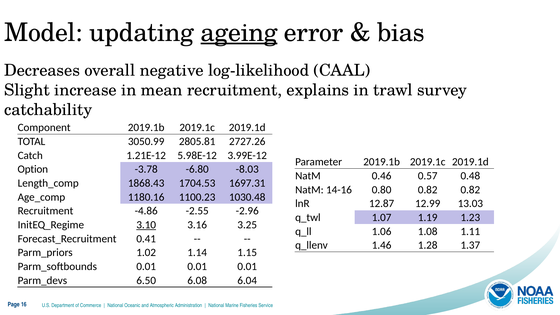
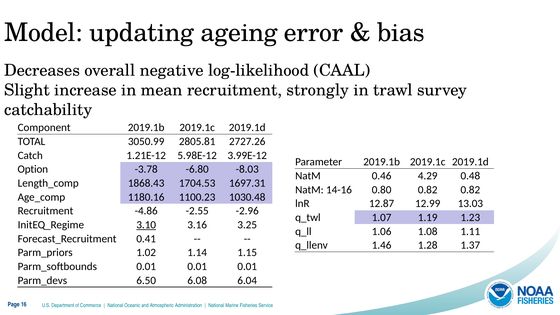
ageing underline: present -> none
explains: explains -> strongly
0.57: 0.57 -> 4.29
